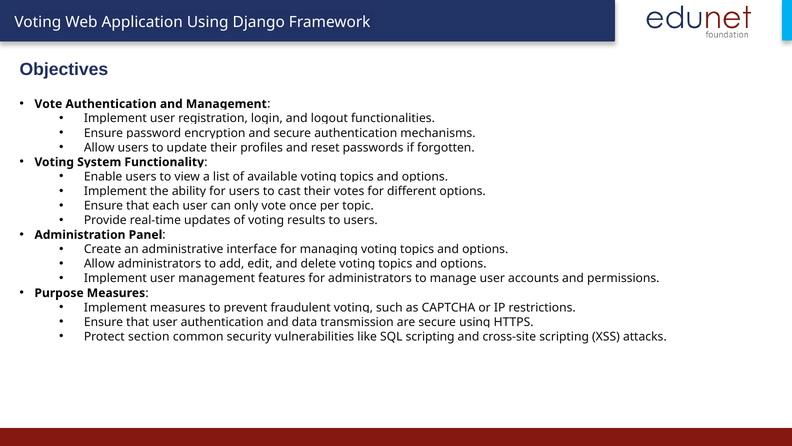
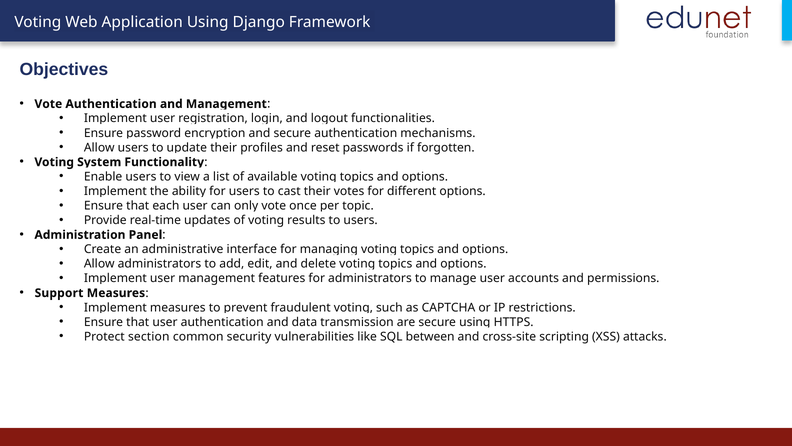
Purpose: Purpose -> Support
SQL scripting: scripting -> between
